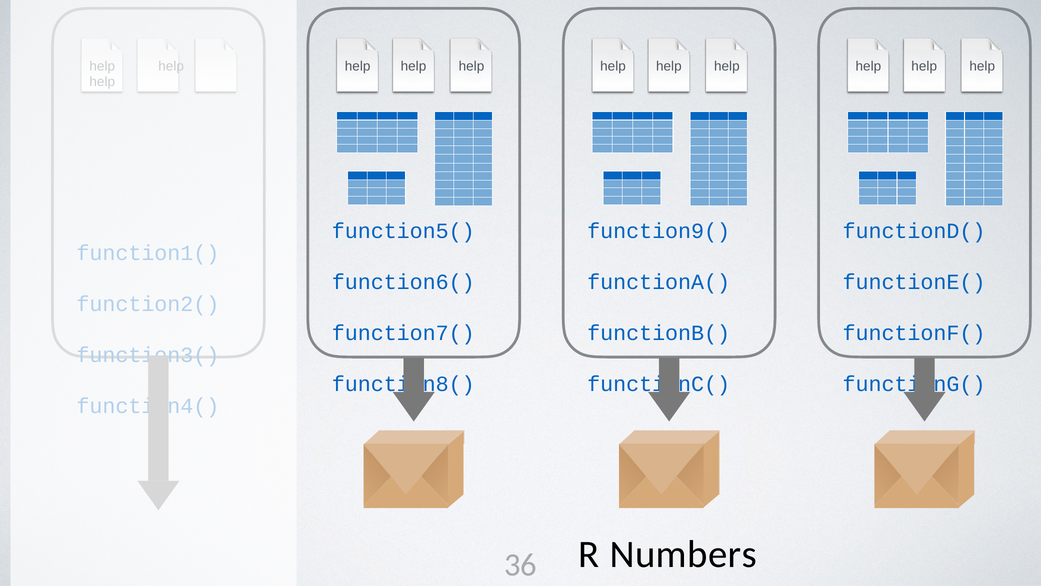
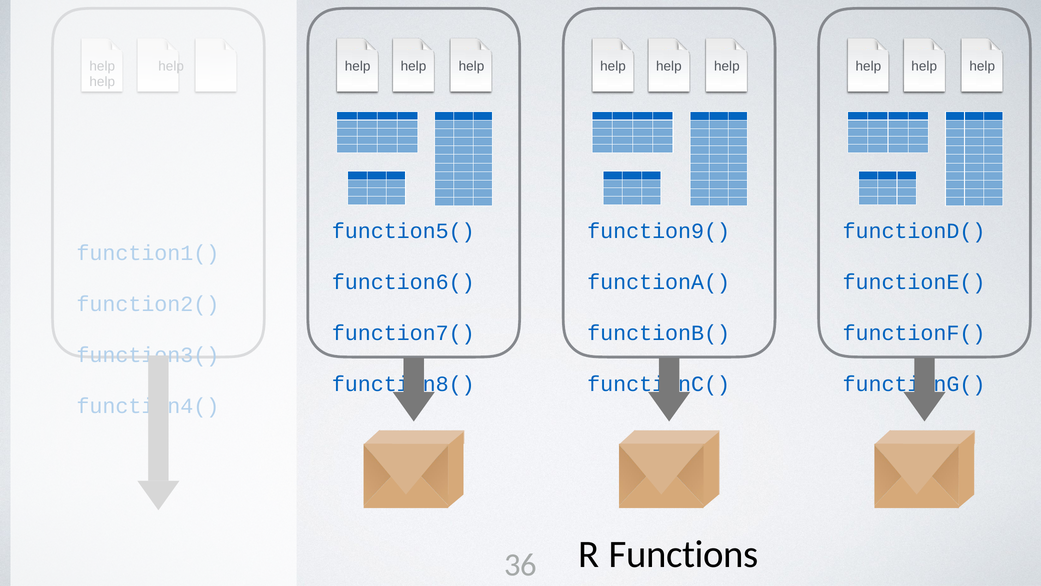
Numbers: Numbers -> Functions
